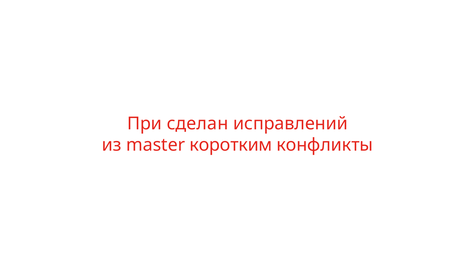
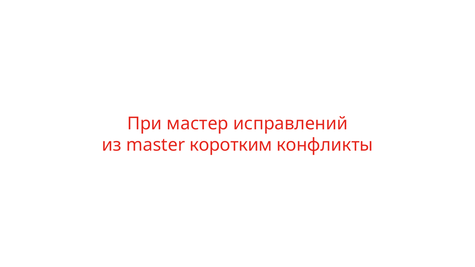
сделан: сделан -> мастер
